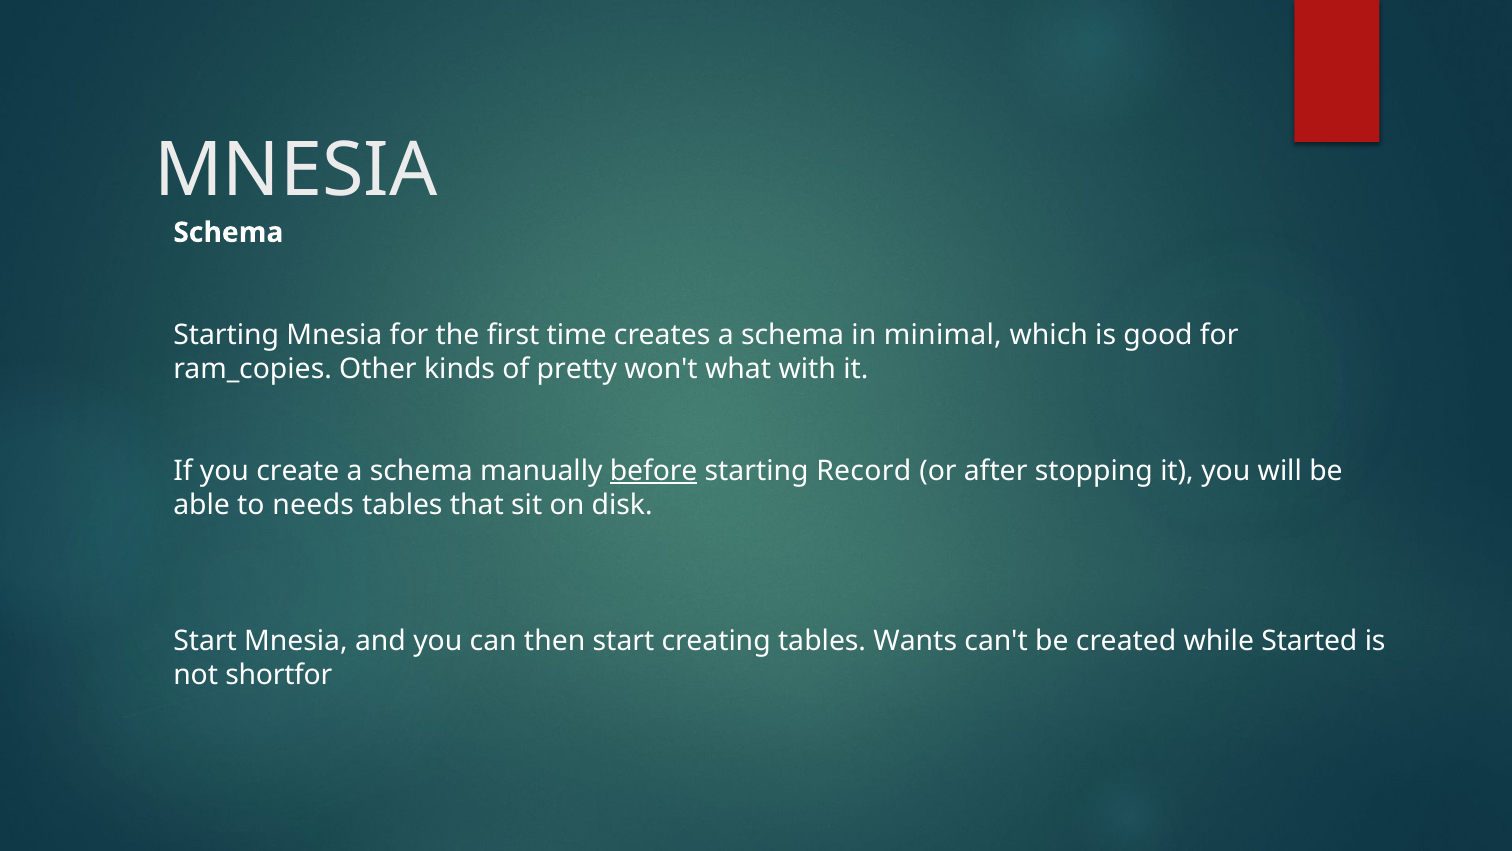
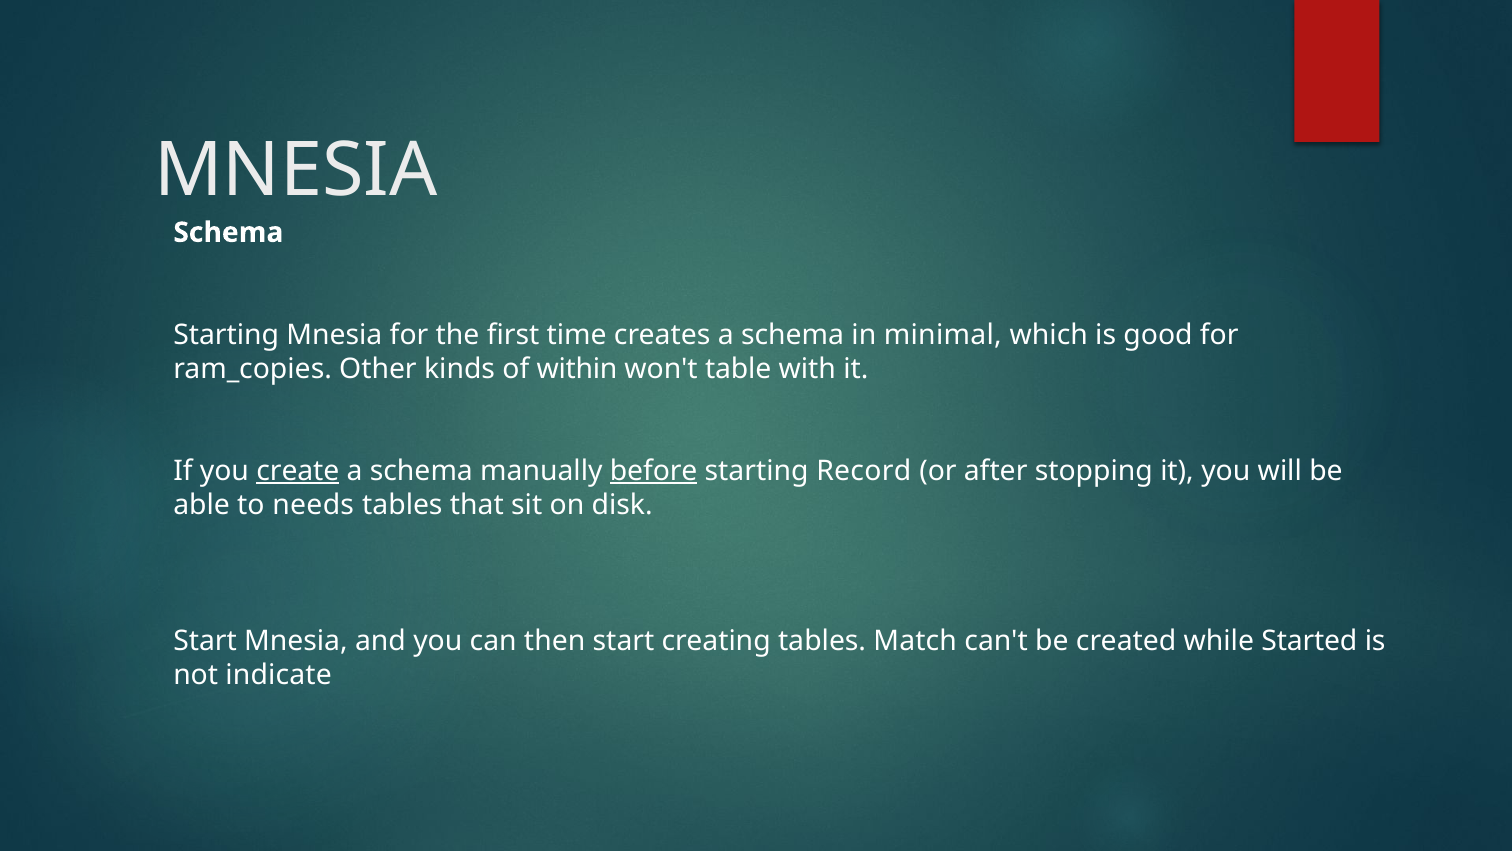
pretty: pretty -> within
what: what -> table
create underline: none -> present
Wants: Wants -> Match
shortfor: shortfor -> indicate
